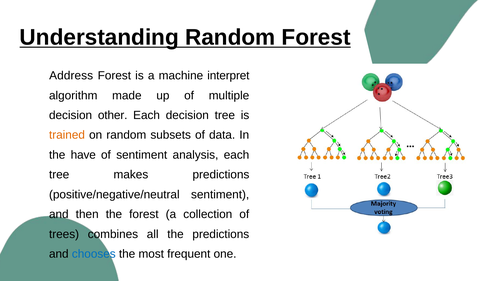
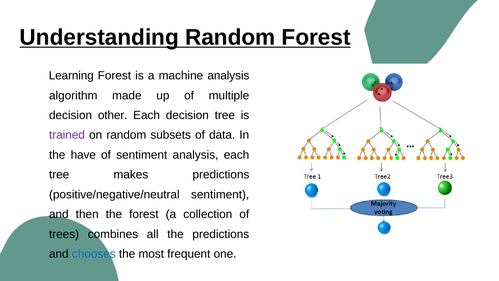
Address: Address -> Learning
machine interpret: interpret -> analysis
trained colour: orange -> purple
